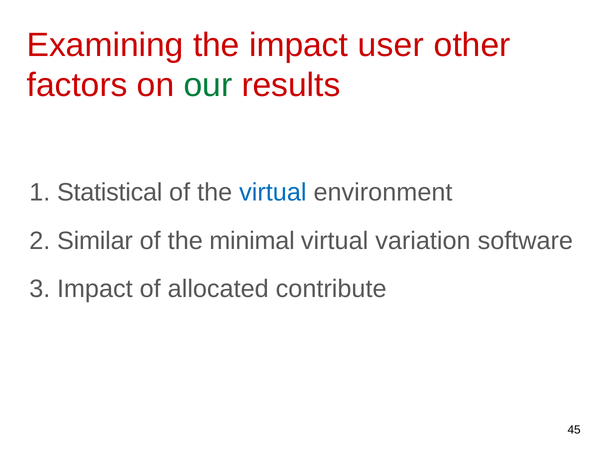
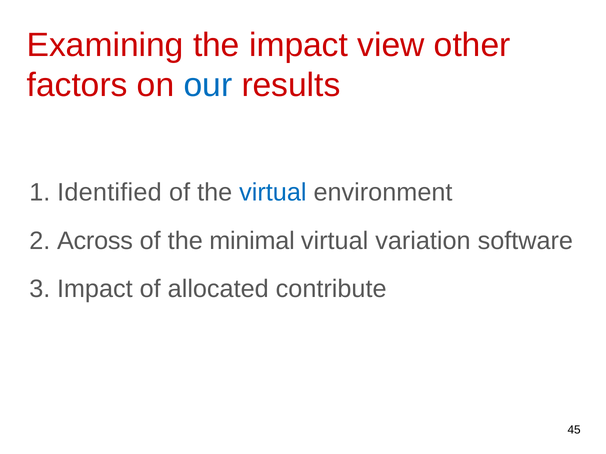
user: user -> view
our colour: green -> blue
Statistical: Statistical -> Identified
Similar: Similar -> Across
